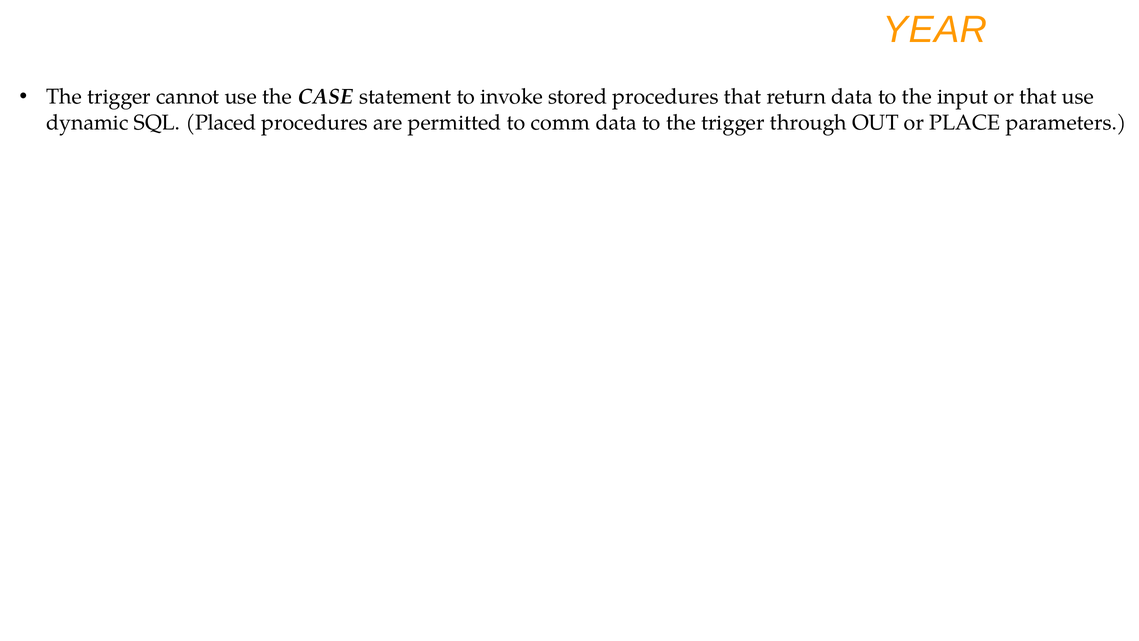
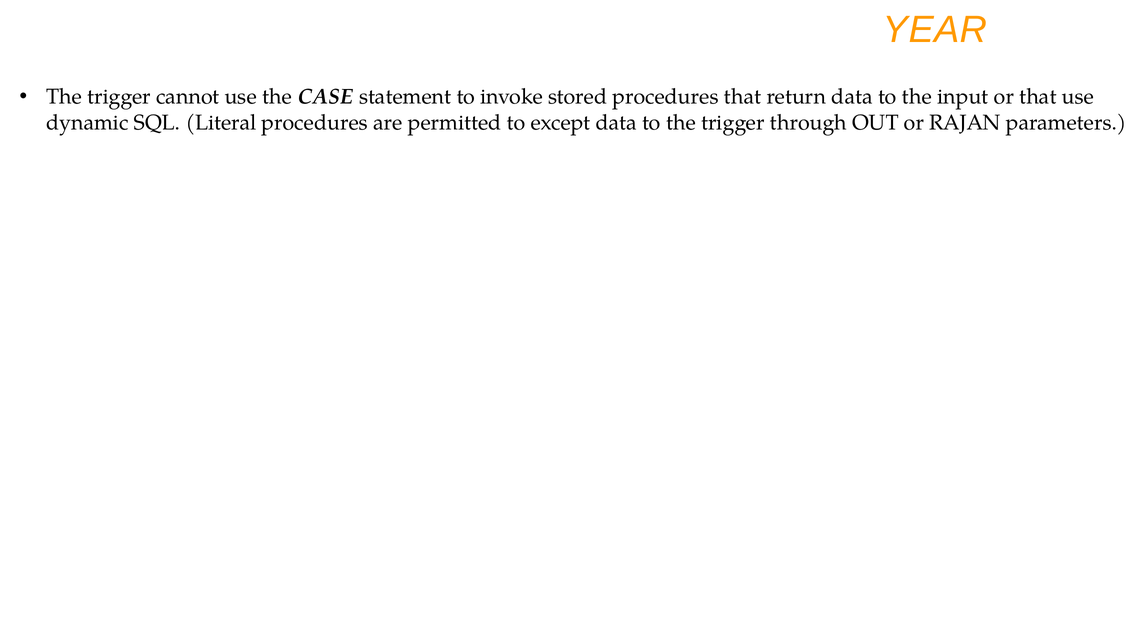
Placed: Placed -> Literal
comm: comm -> except
PLACE: PLACE -> RAJAN
